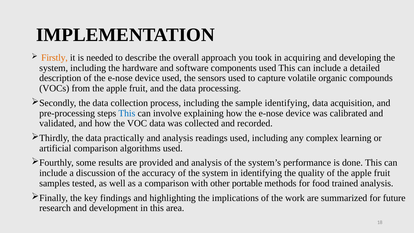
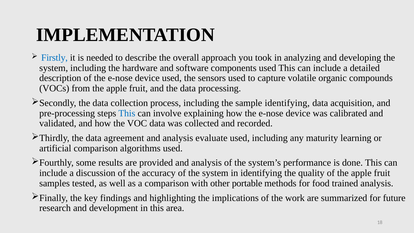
Firstly colour: orange -> blue
acquiring: acquiring -> analyzing
practically: practically -> agreement
readings: readings -> evaluate
complex: complex -> maturity
